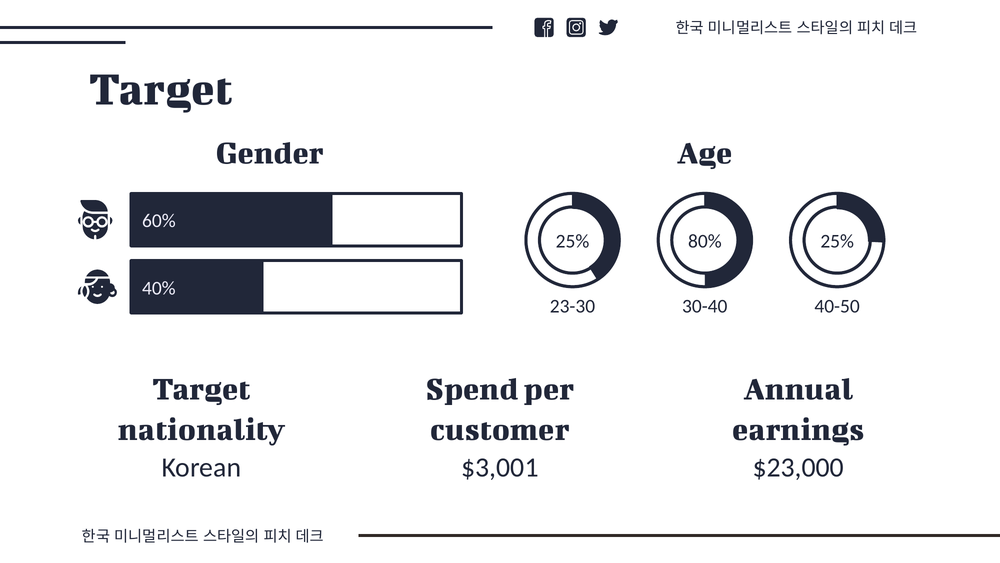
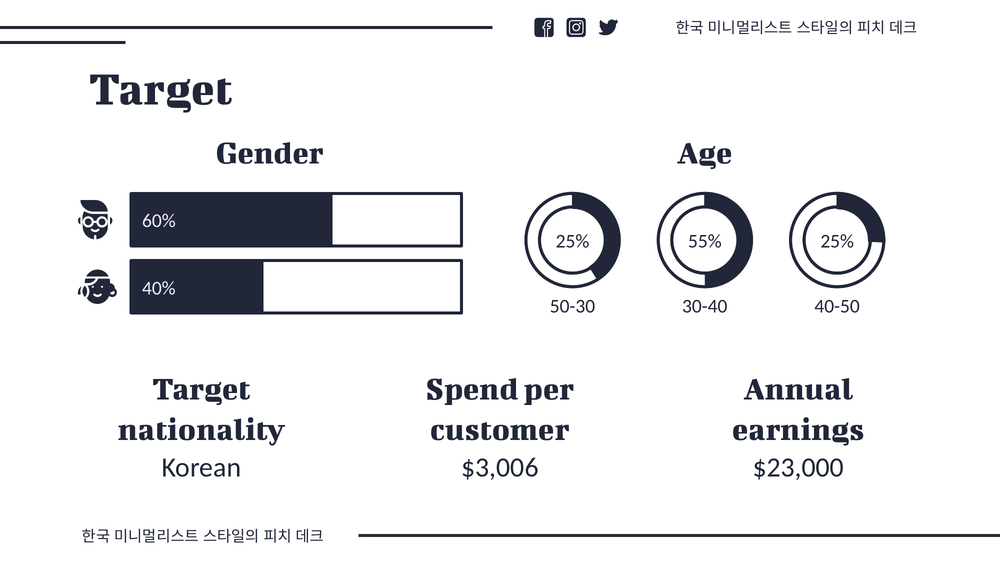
80%: 80% -> 55%
23-30: 23-30 -> 50-30
$3,001: $3,001 -> $3,006
